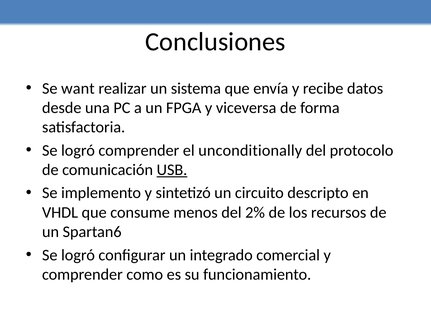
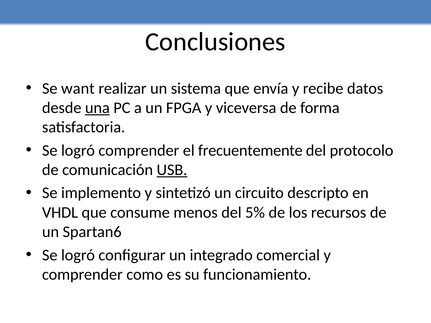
una underline: none -> present
unconditionally: unconditionally -> frecuentemente
2%: 2% -> 5%
